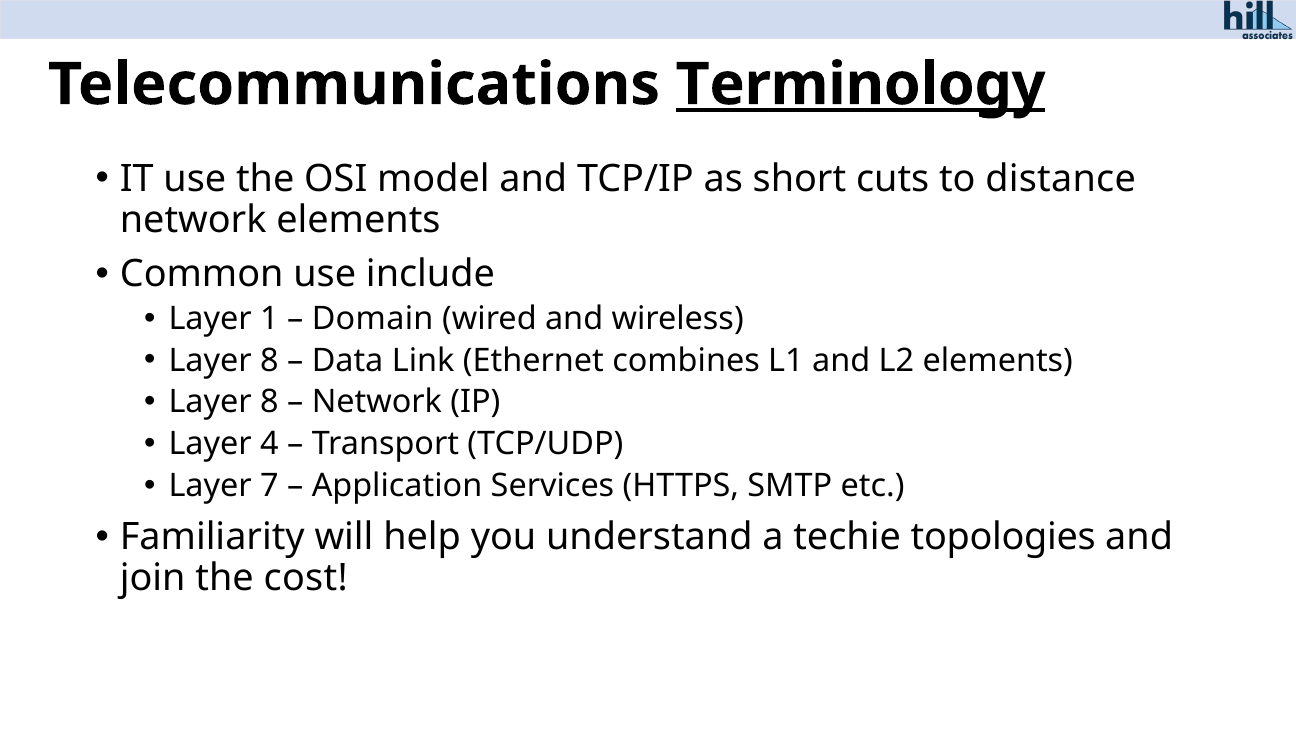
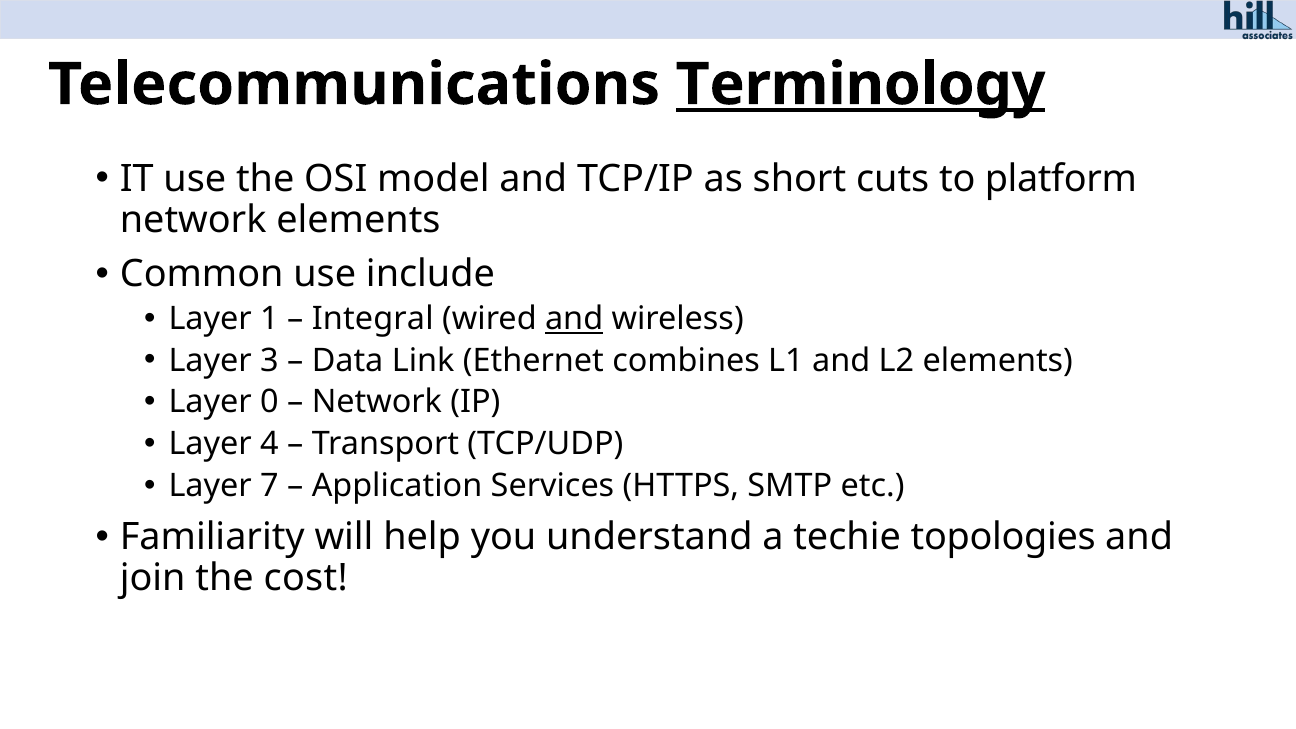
distance: distance -> platform
Domain: Domain -> Integral
and at (574, 319) underline: none -> present
8 at (269, 360): 8 -> 3
8 at (269, 402): 8 -> 0
